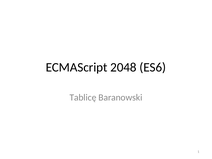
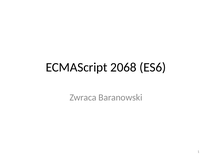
2048: 2048 -> 2068
Tablicę: Tablicę -> Zwraca
